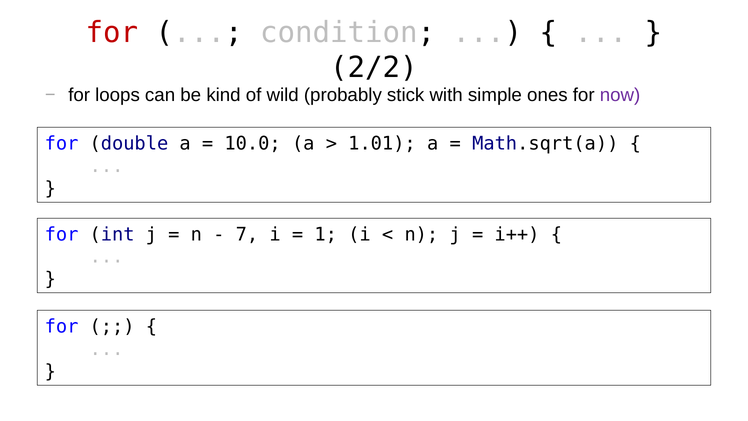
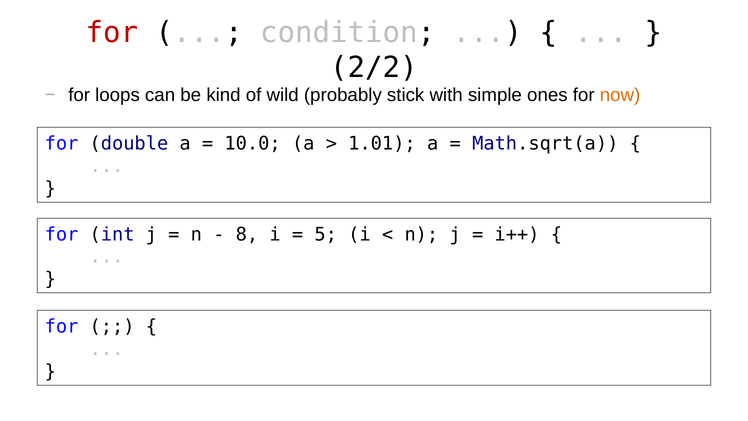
now colour: purple -> orange
7: 7 -> 8
1: 1 -> 5
